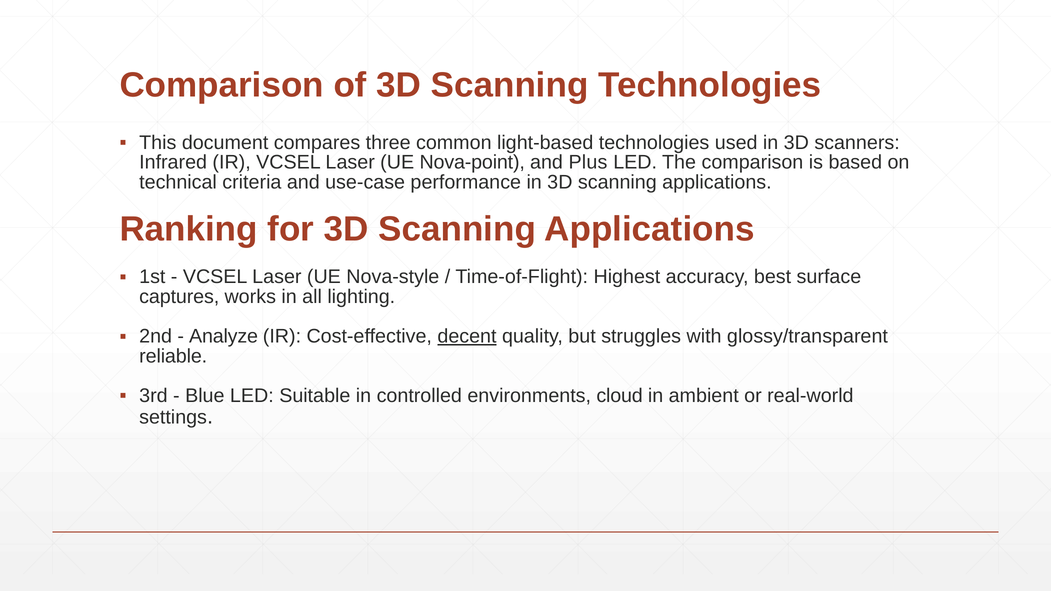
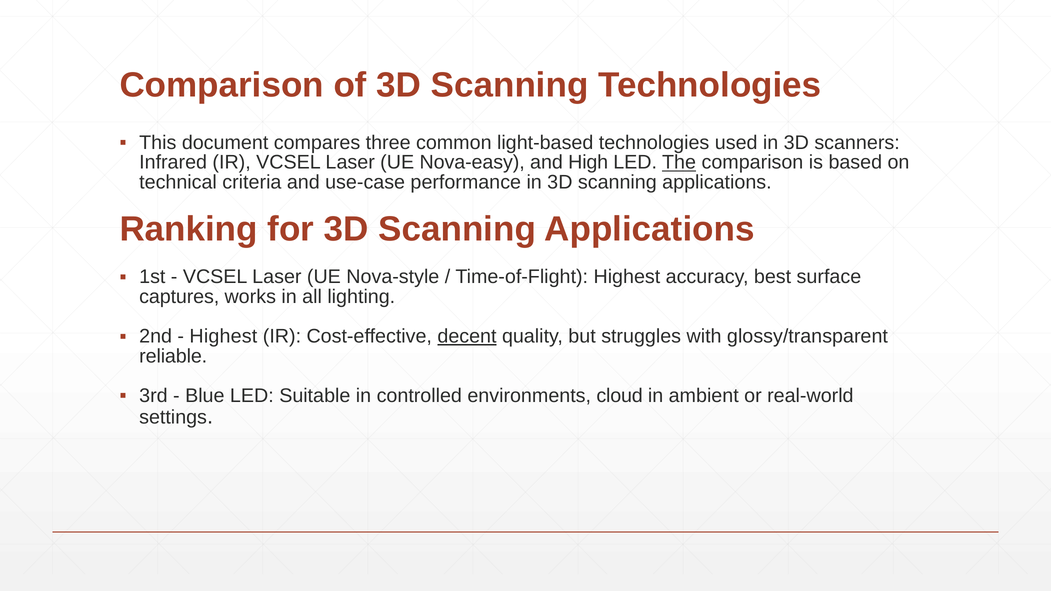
Nova-point: Nova-point -> Nova-easy
Plus: Plus -> High
The underline: none -> present
Analyze at (224, 336): Analyze -> Highest
